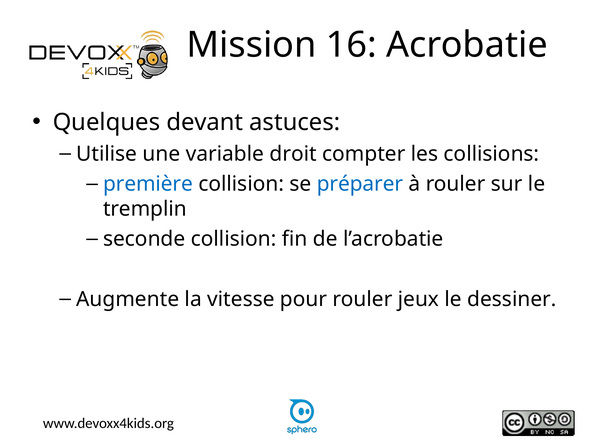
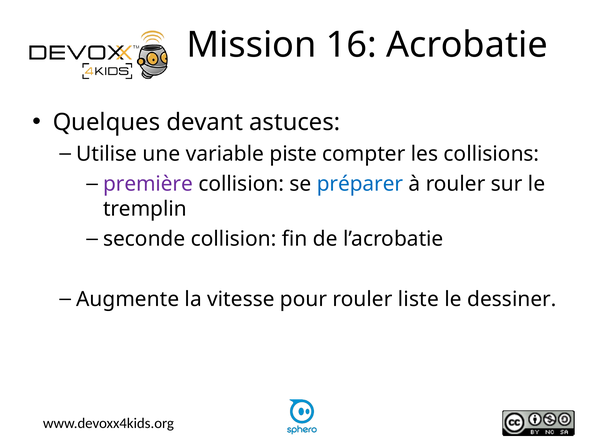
droit: droit -> piste
première colour: blue -> purple
jeux: jeux -> liste
